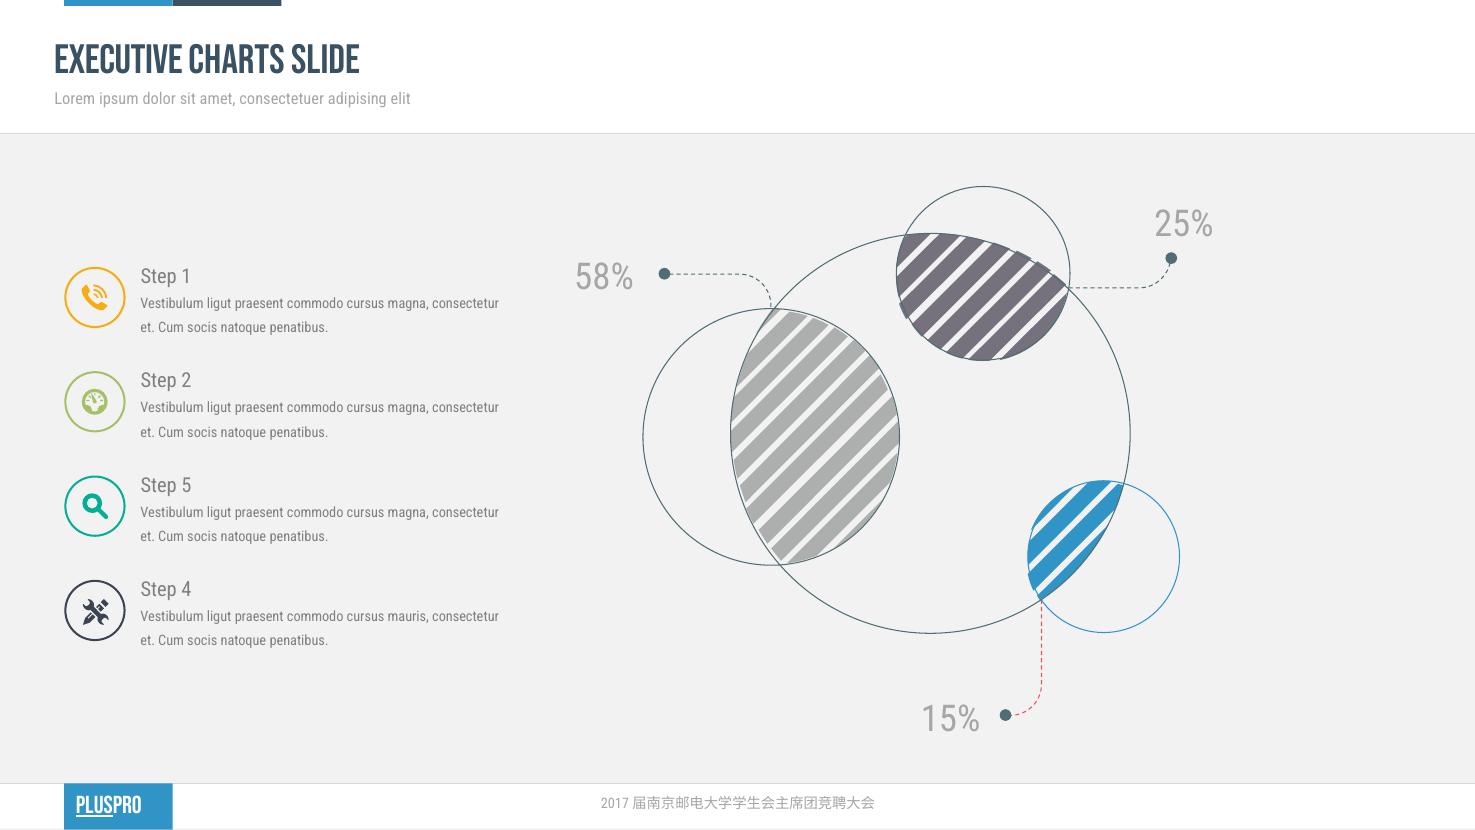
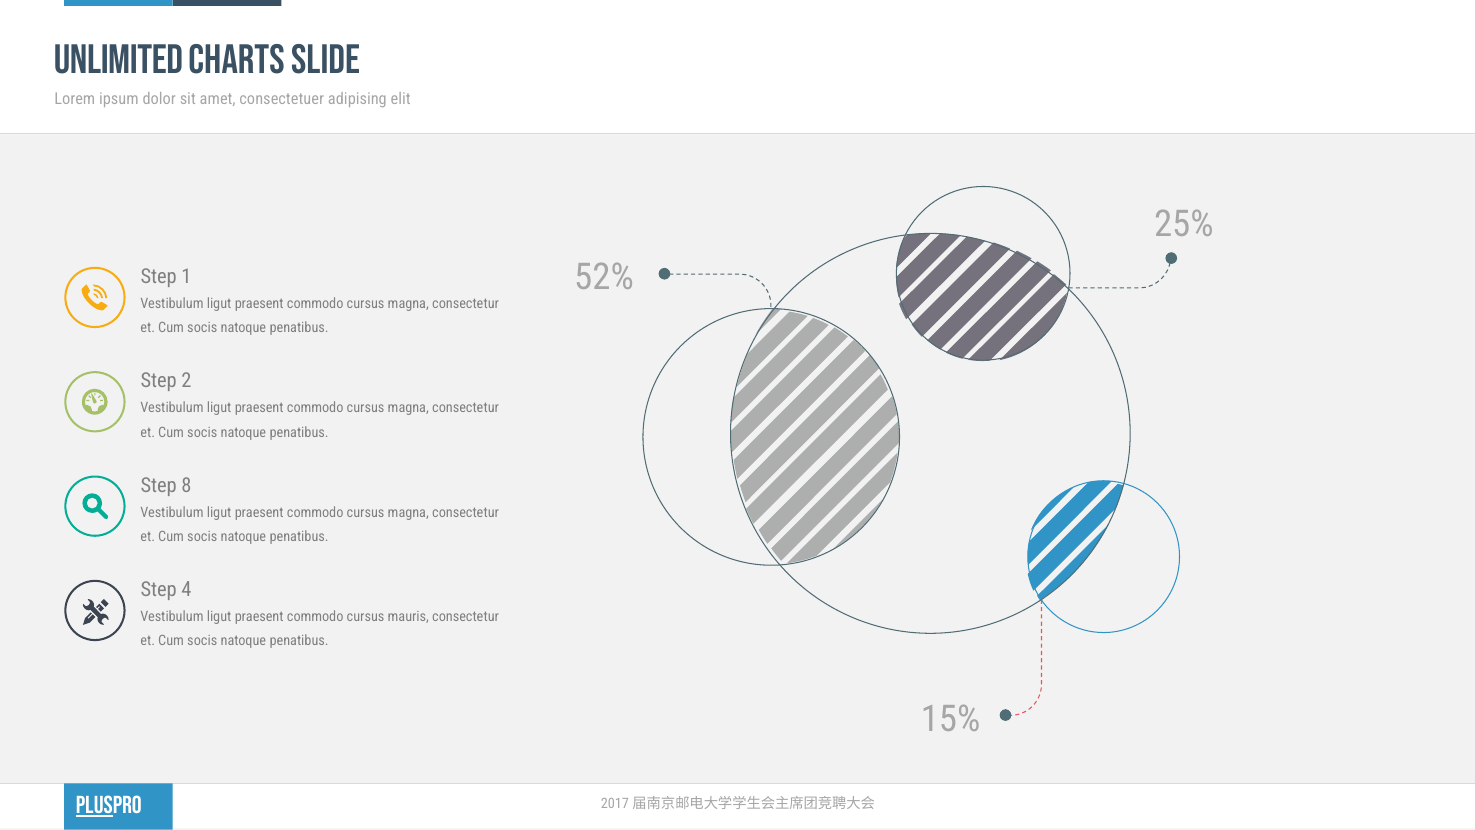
Executive: Executive -> Unlimited
58%: 58% -> 52%
5: 5 -> 8
